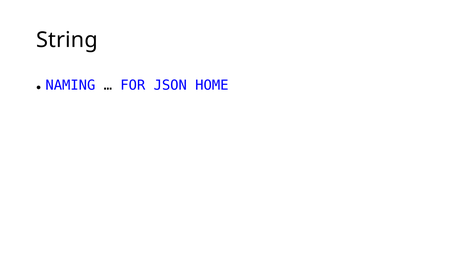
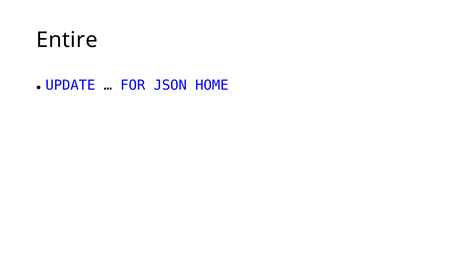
String: String -> Entire
NAMING: NAMING -> UPDATE
